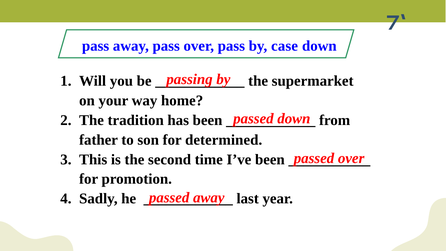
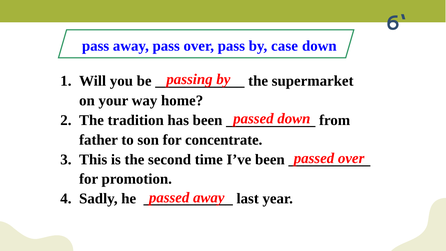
7‘: 7‘ -> 6‘
determined: determined -> concentrate
